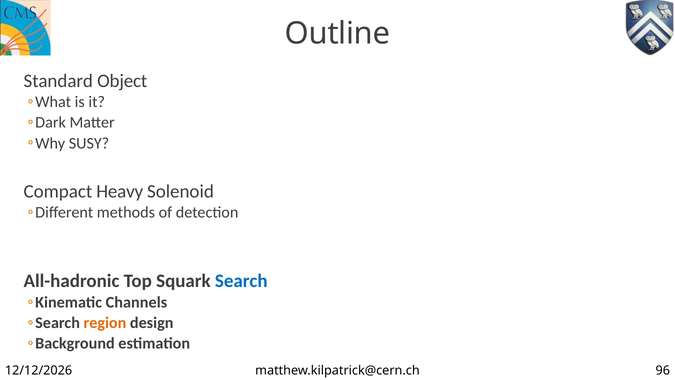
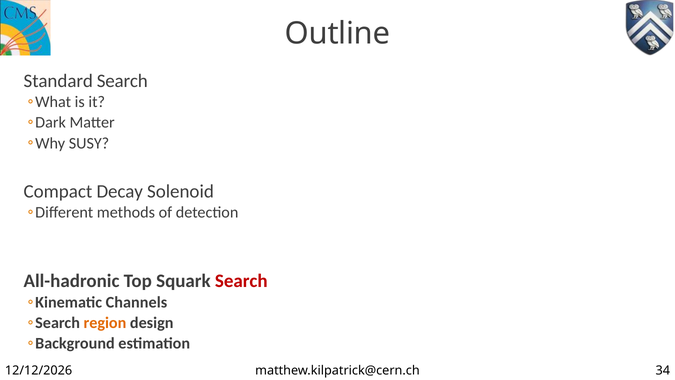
Standard Object: Object -> Search
Heavy: Heavy -> Decay
Search at (241, 281) colour: blue -> red
96: 96 -> 34
